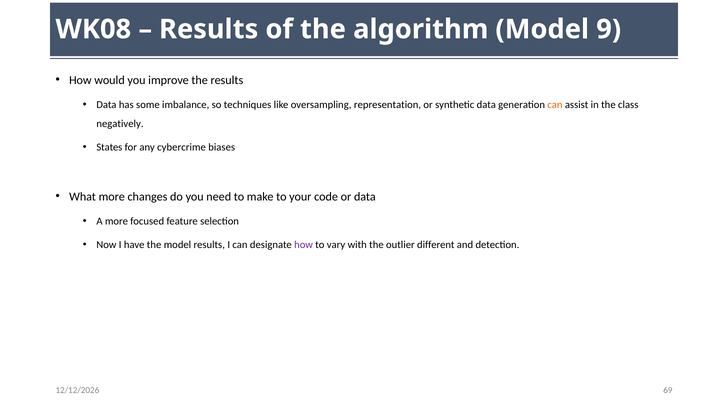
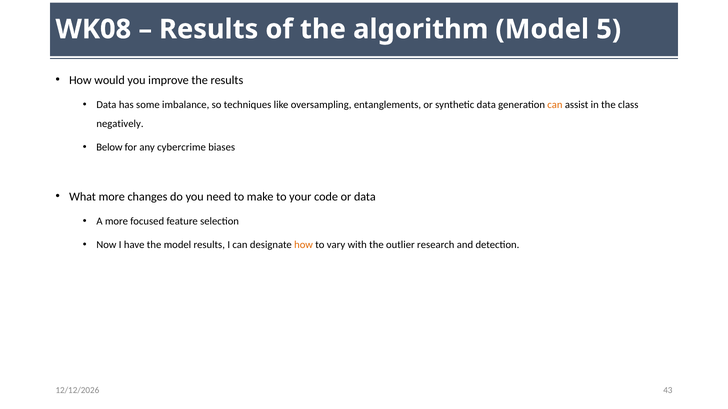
9: 9 -> 5
representation: representation -> entanglements
States: States -> Below
how at (304, 245) colour: purple -> orange
different: different -> research
69: 69 -> 43
